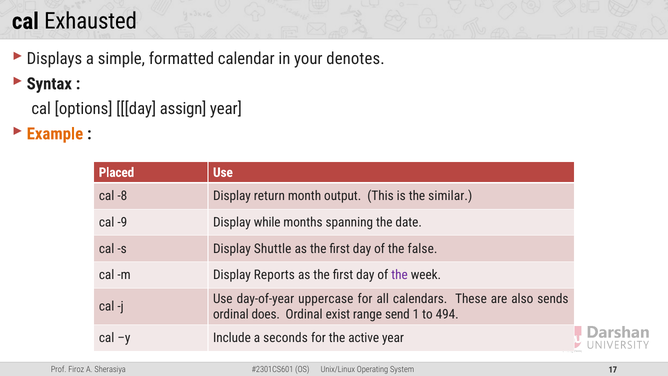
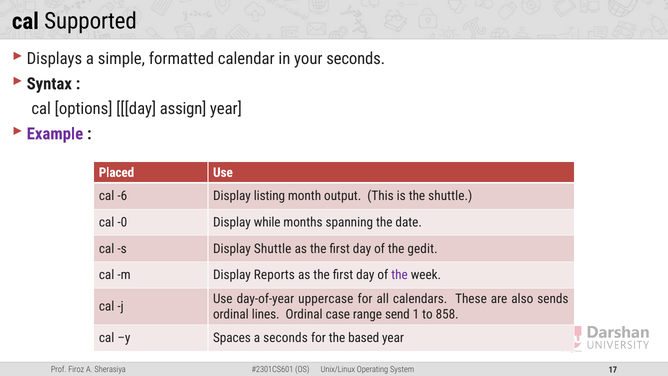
Exhausted: Exhausted -> Supported
your denotes: denotes -> seconds
Example colour: orange -> purple
-8: -8 -> -6
return: return -> listing
the similar: similar -> shuttle
-9: -9 -> -0
false: false -> gedit
does: does -> lines
exist: exist -> case
494: 494 -> 858
Include: Include -> Spaces
active: active -> based
